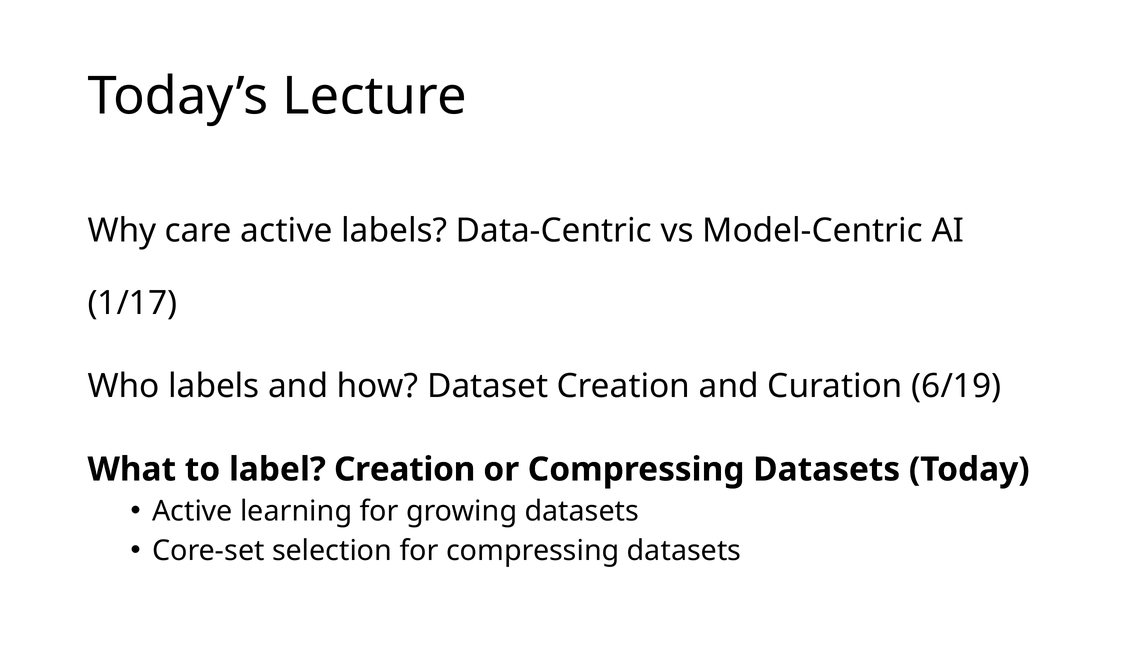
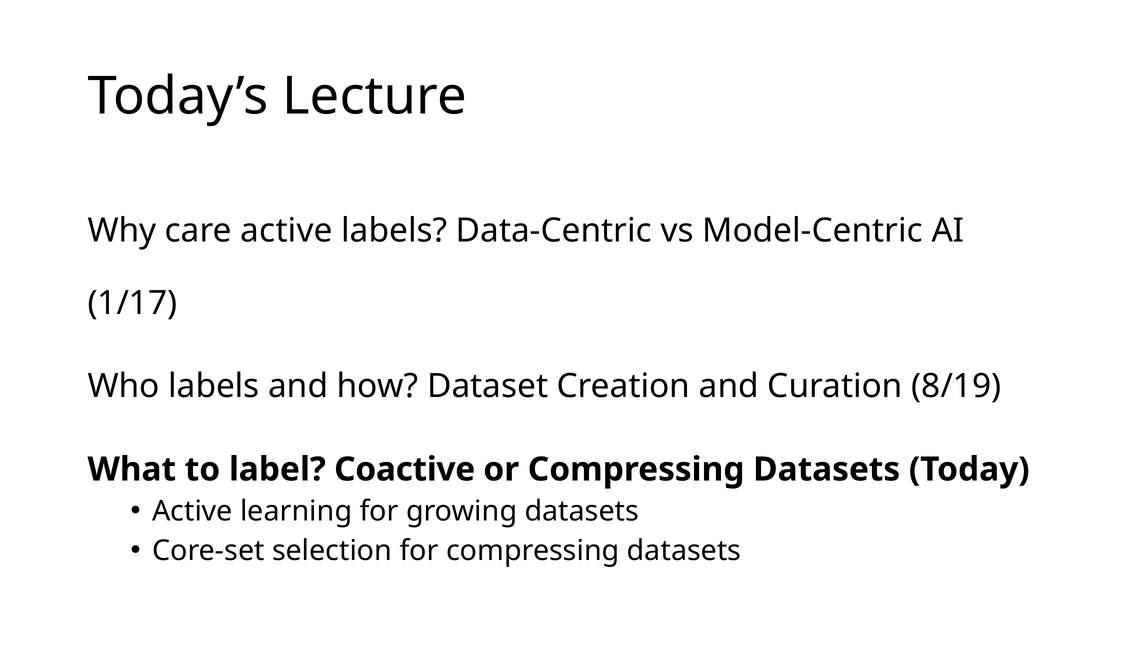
6/19: 6/19 -> 8/19
label Creation: Creation -> Coactive
